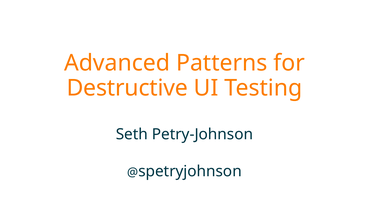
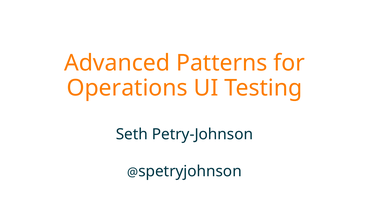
Destructive: Destructive -> Operations
